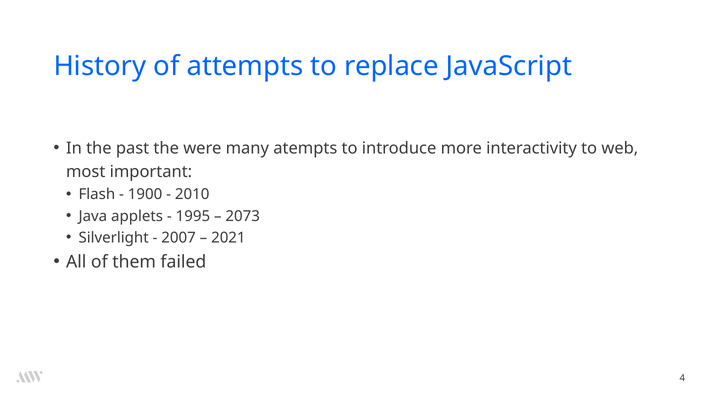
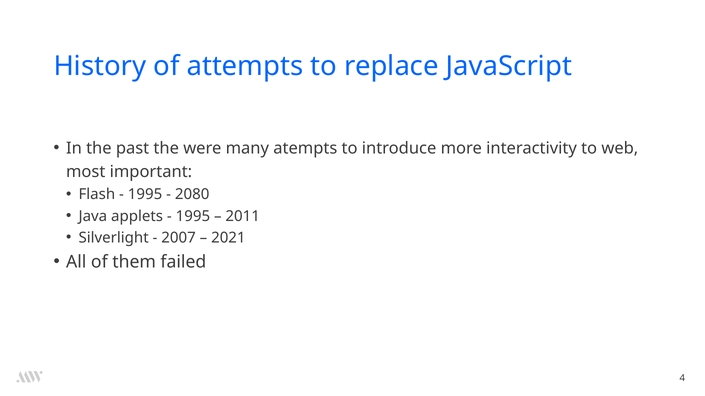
1900 at (145, 195): 1900 -> 1995
2010: 2010 -> 2080
2073: 2073 -> 2011
